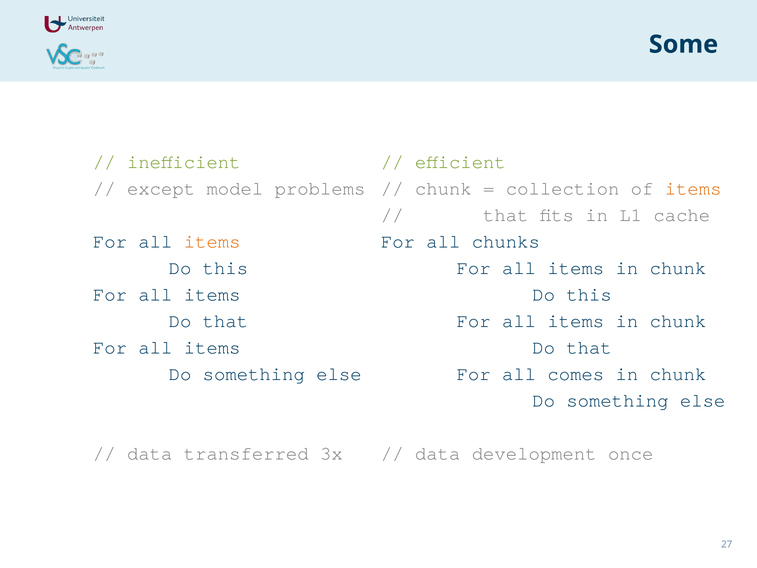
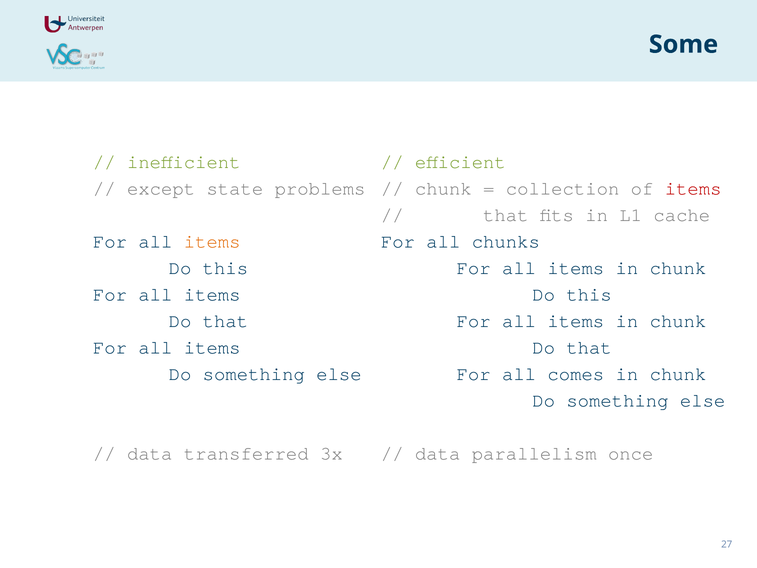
model: model -> state
items at (693, 188) colour: orange -> red
development: development -> parallelism
